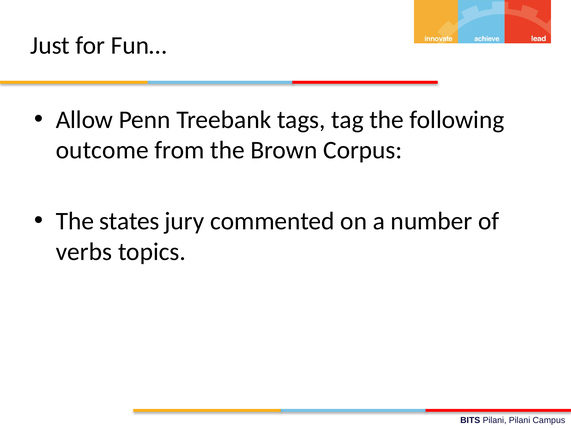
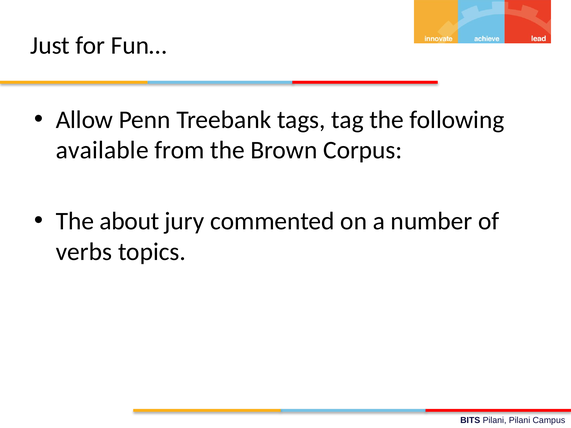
outcome: outcome -> available
states: states -> about
